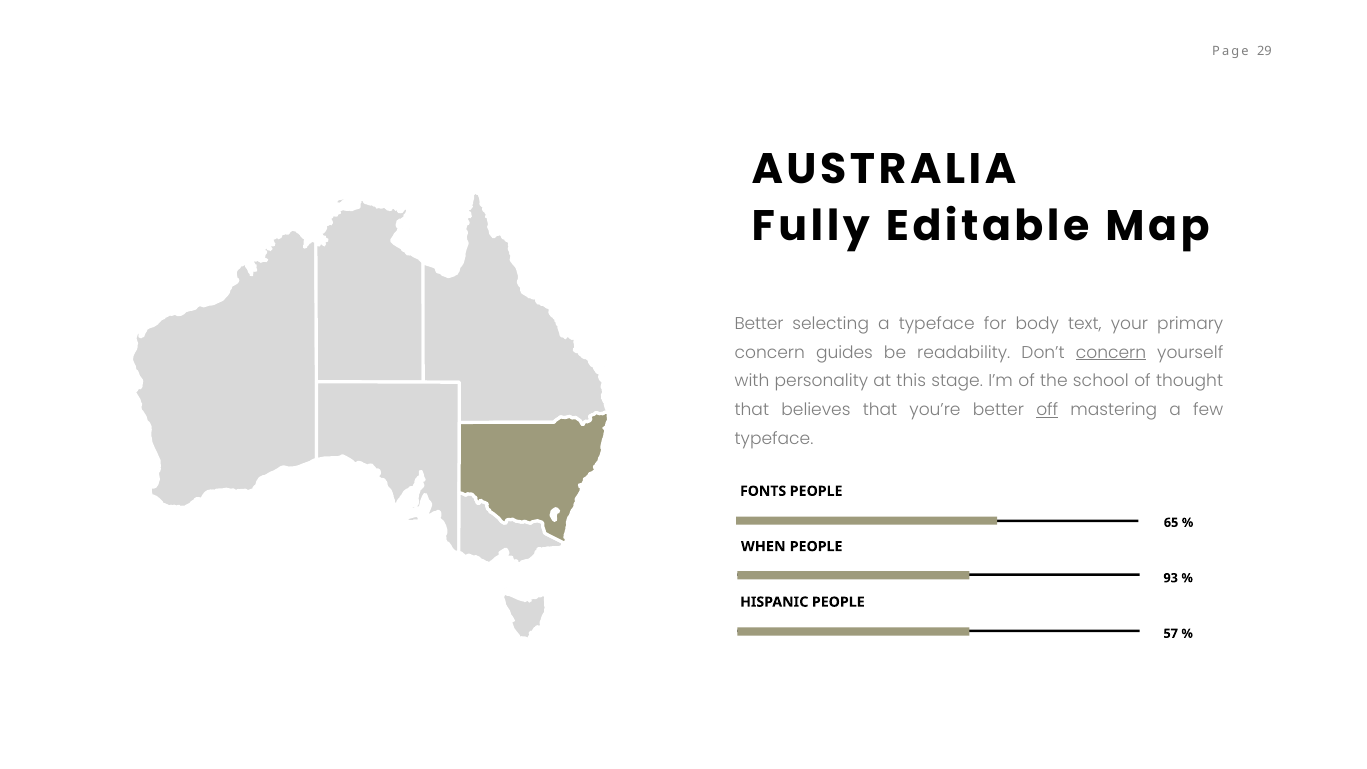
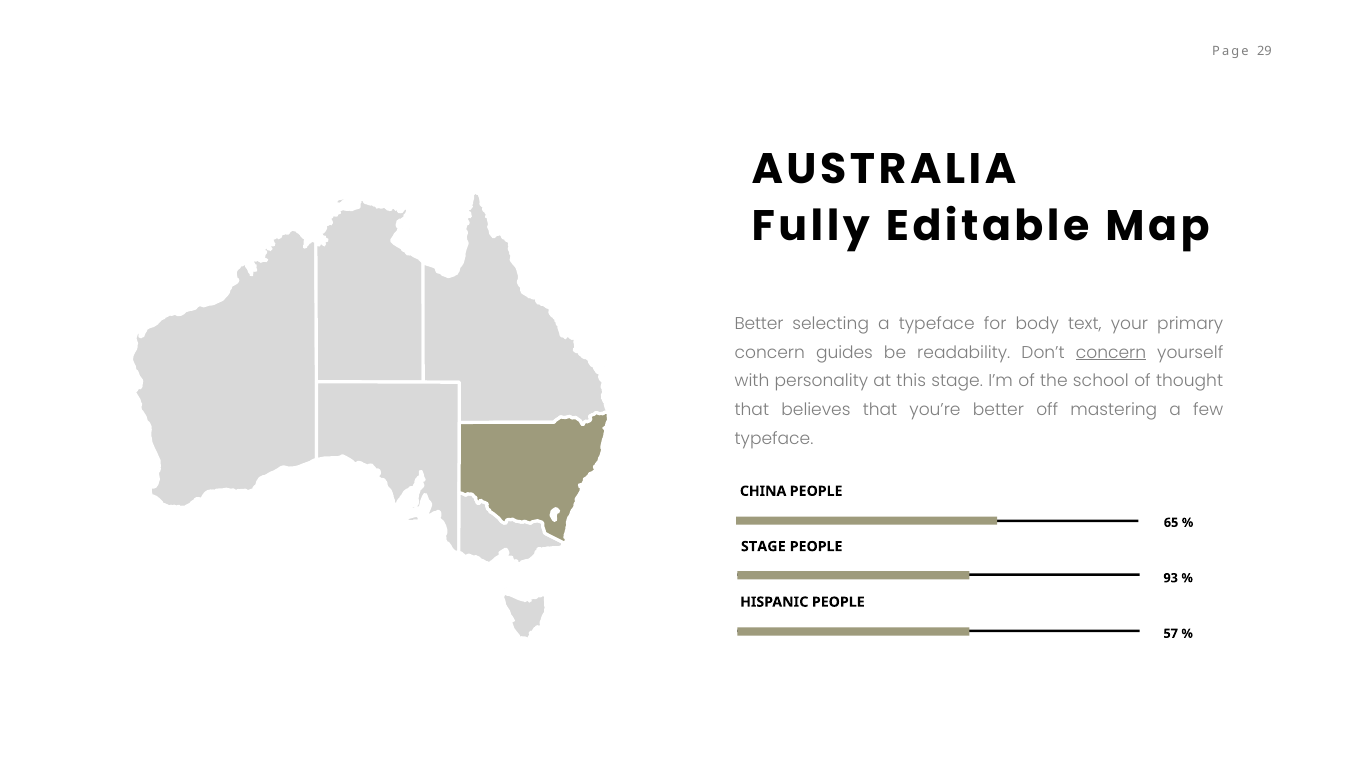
off underline: present -> none
FONTS: FONTS -> CHINA
WHEN at (763, 546): WHEN -> STAGE
